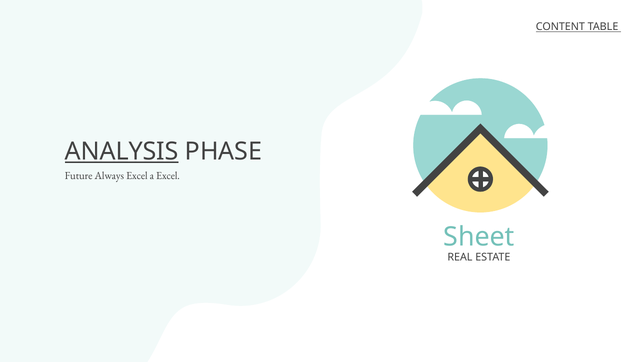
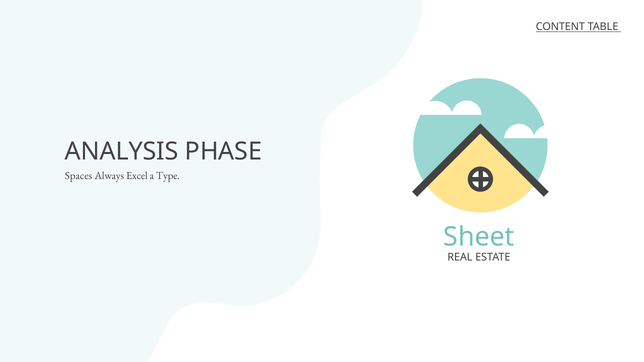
ANALYSIS underline: present -> none
Future: Future -> Spaces
a Excel: Excel -> Type
